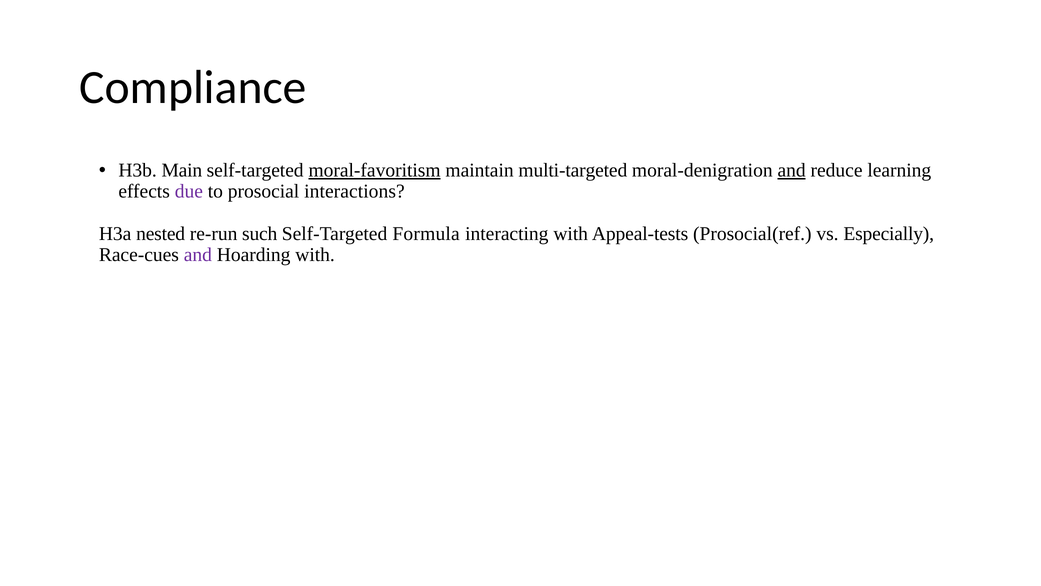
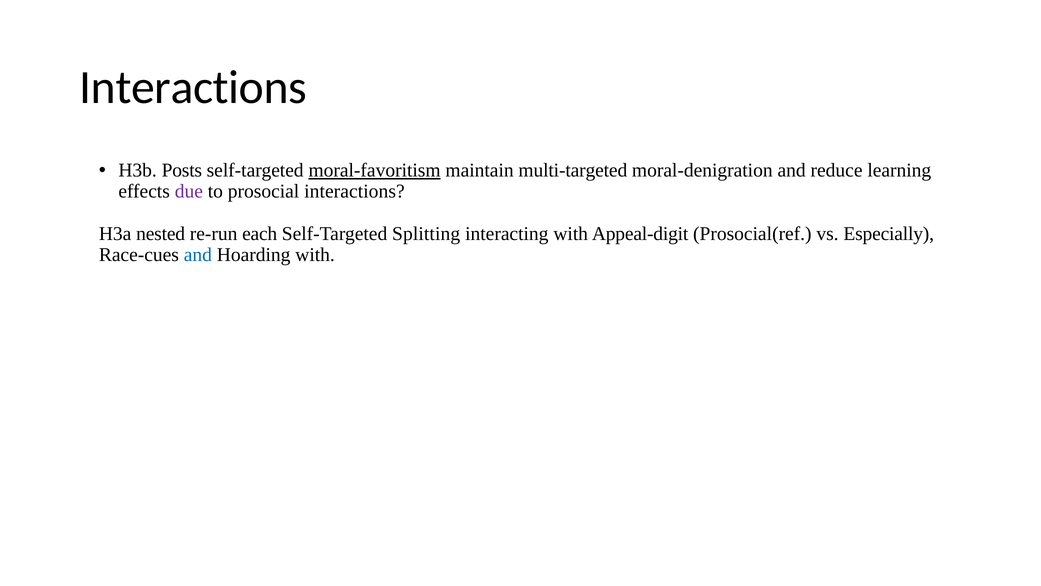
Compliance at (193, 87): Compliance -> Interactions
Main: Main -> Posts
and at (792, 170) underline: present -> none
such: such -> each
Formula: Formula -> Splitting
Appeal-tests: Appeal-tests -> Appeal-digit
and at (198, 255) colour: purple -> blue
